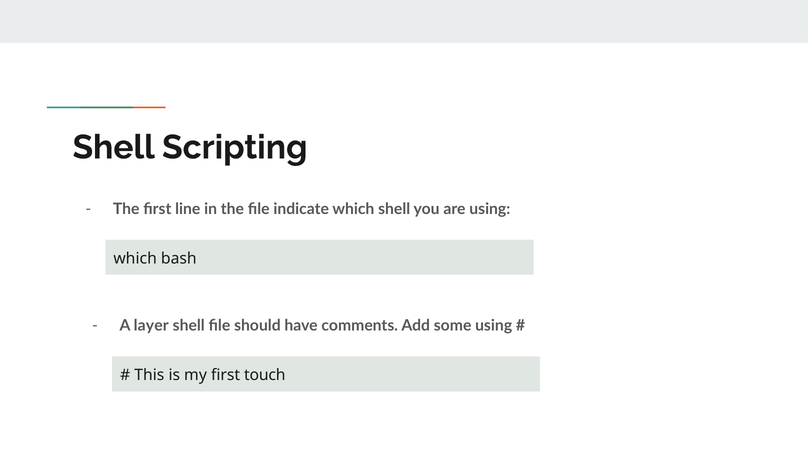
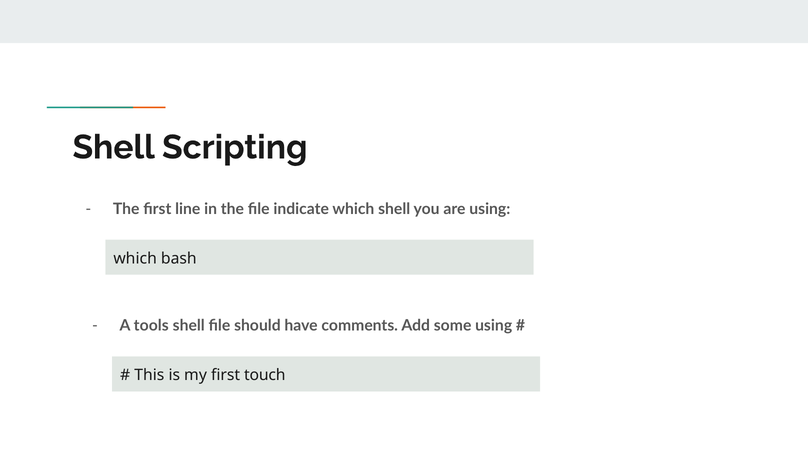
layer: layer -> tools
